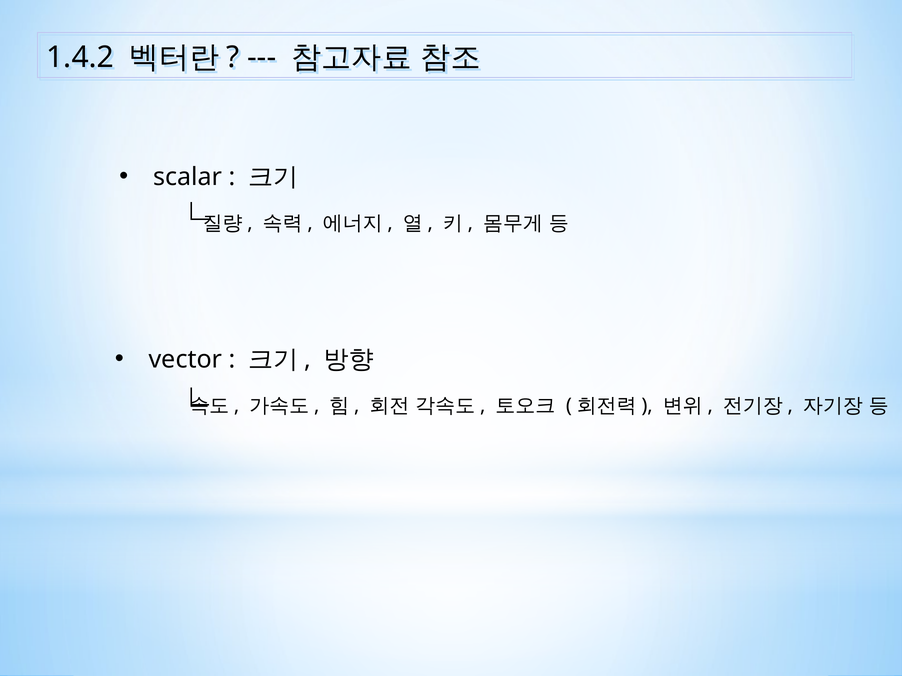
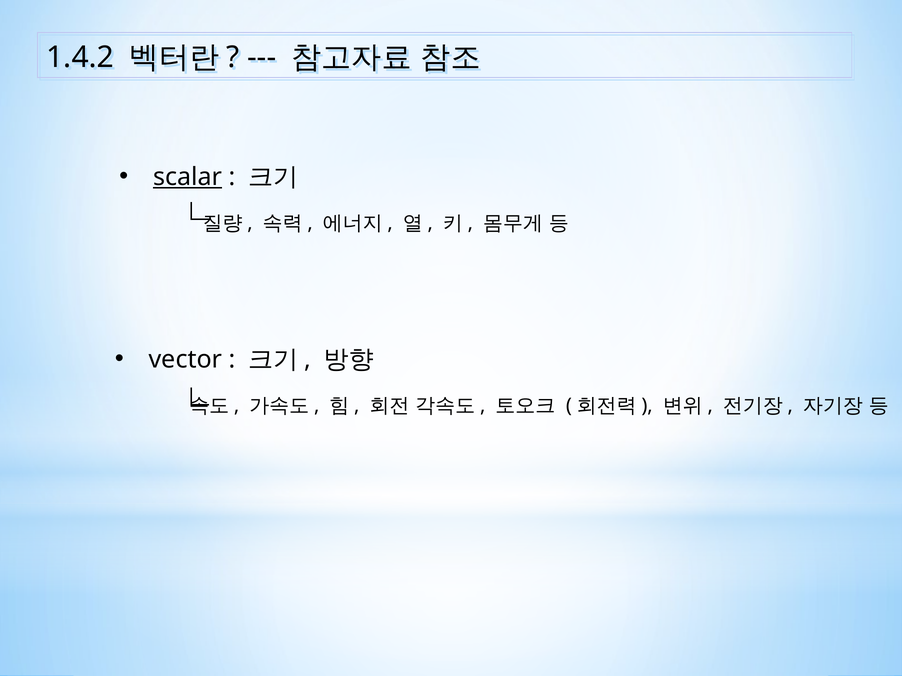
scalar underline: none -> present
